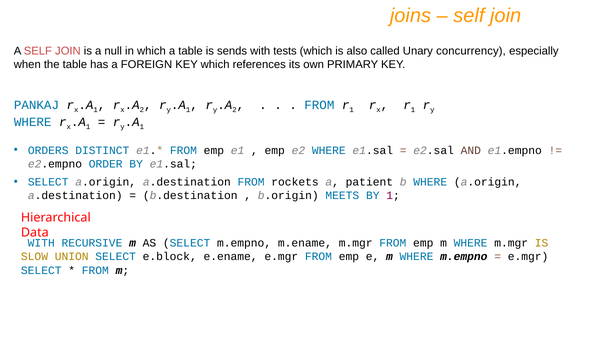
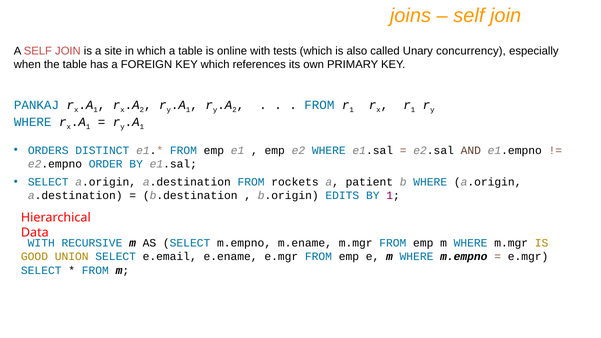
null: null -> site
sends: sends -> online
MEETS: MEETS -> EDITS
SLOW: SLOW -> GOOD
e.block: e.block -> e.email
